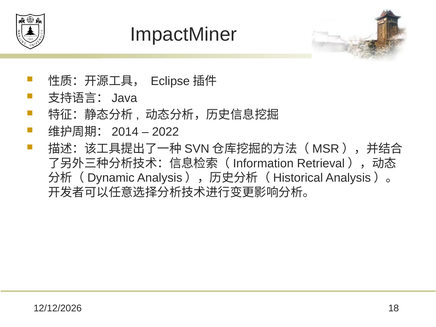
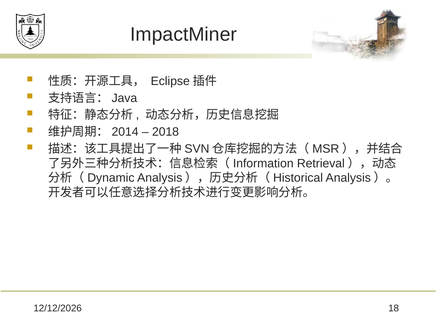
2022: 2022 -> 2018
